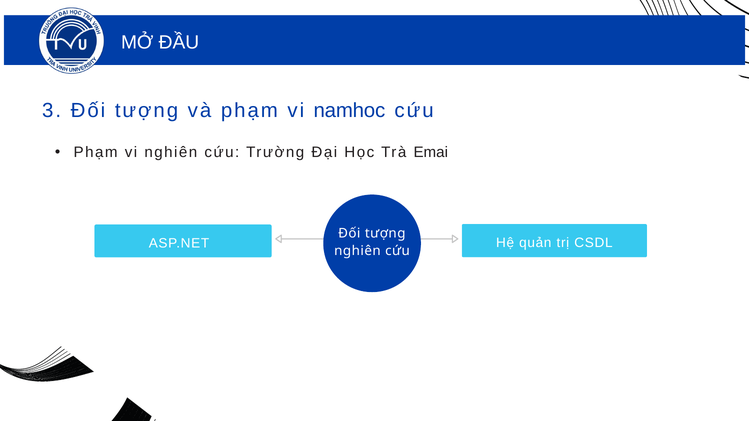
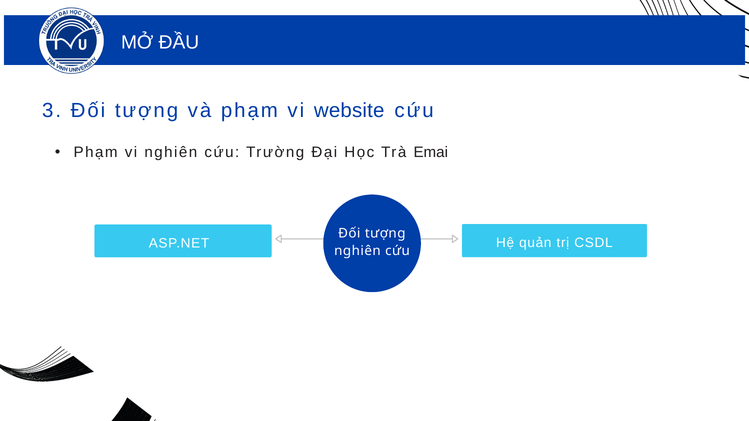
namhoc: namhoc -> website
